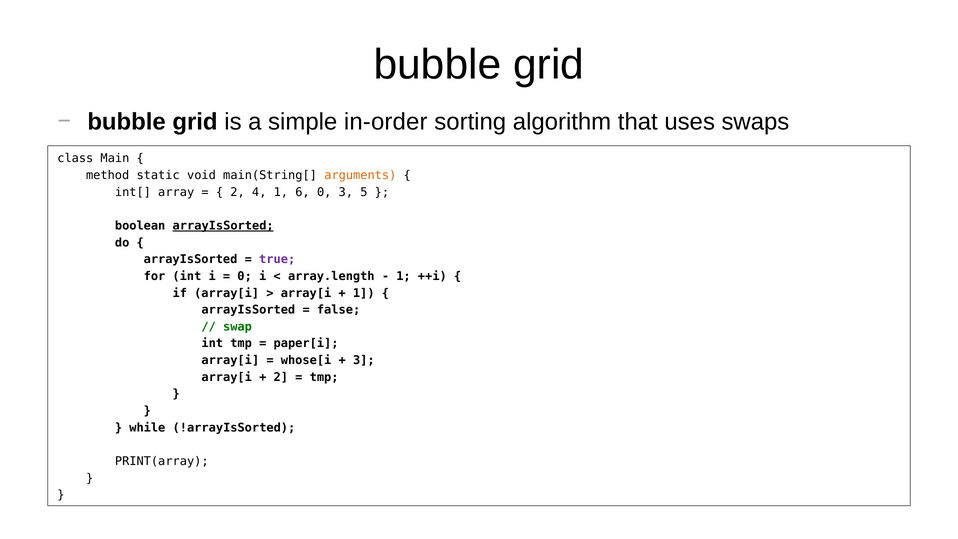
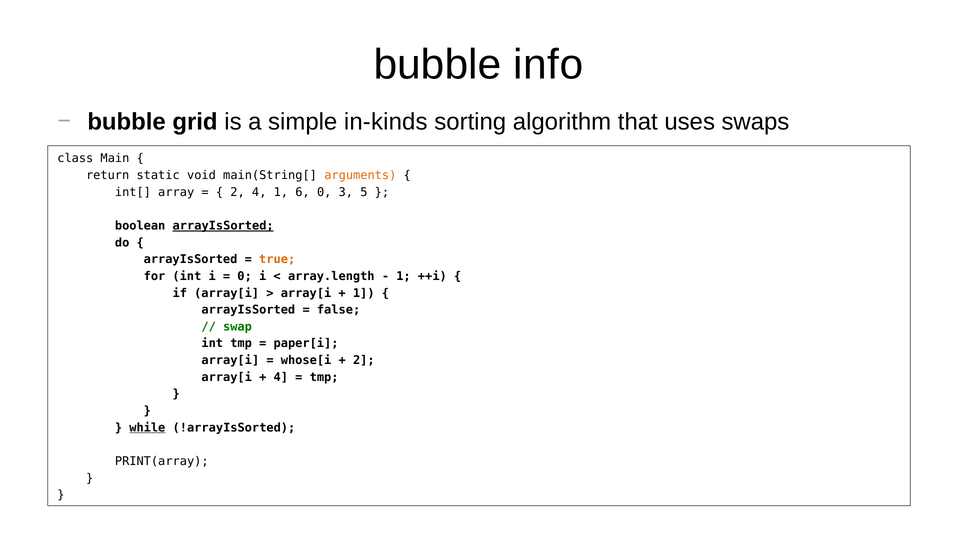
grid at (549, 65): grid -> info
in-order: in-order -> in-kinds
method: method -> return
true colour: purple -> orange
3 at (364, 360): 3 -> 2
2 at (281, 377): 2 -> 4
while underline: none -> present
